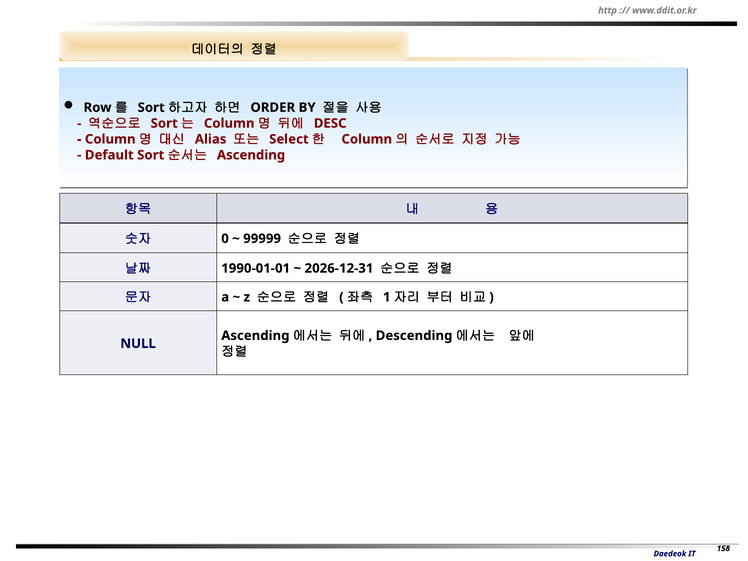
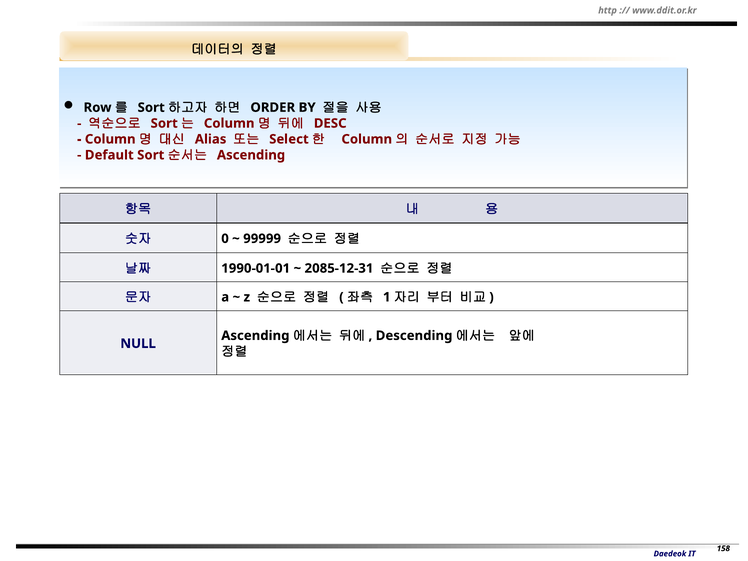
2026-12-31: 2026-12-31 -> 2085-12-31
